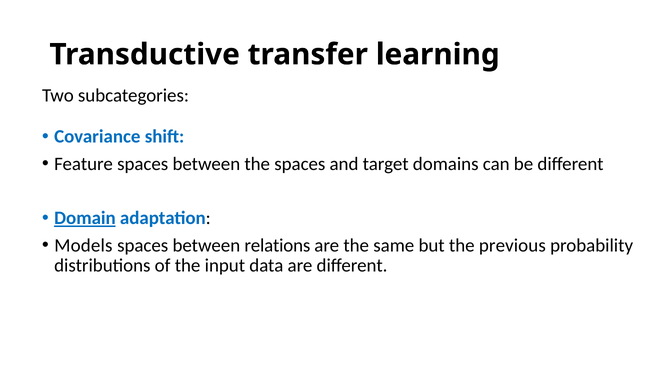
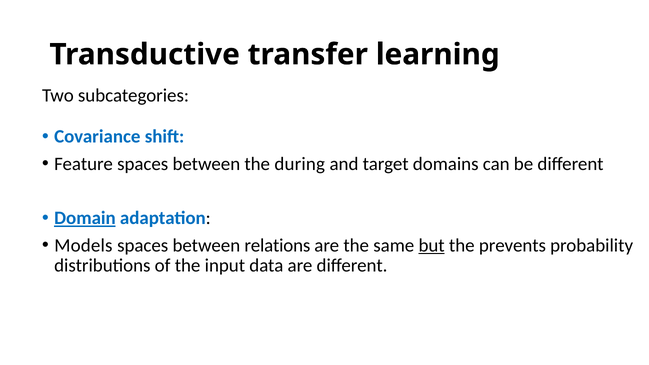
the spaces: spaces -> during
but underline: none -> present
previous: previous -> prevents
